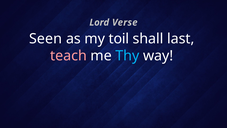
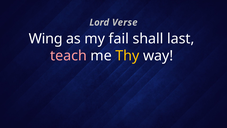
Seen: Seen -> Wing
toil: toil -> fail
Thy colour: light blue -> yellow
